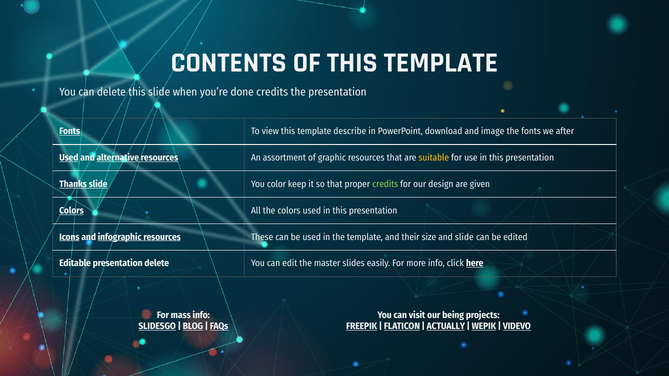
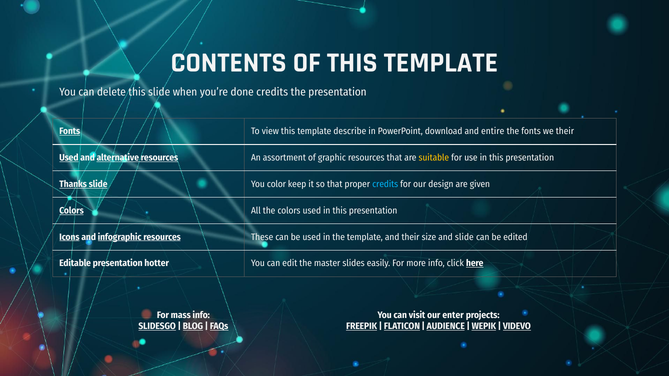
image: image -> entire
we after: after -> their
credits at (385, 184) colour: light green -> light blue
presentation delete: delete -> hotter
being: being -> enter
ACTUALLY: ACTUALLY -> AUDIENCE
